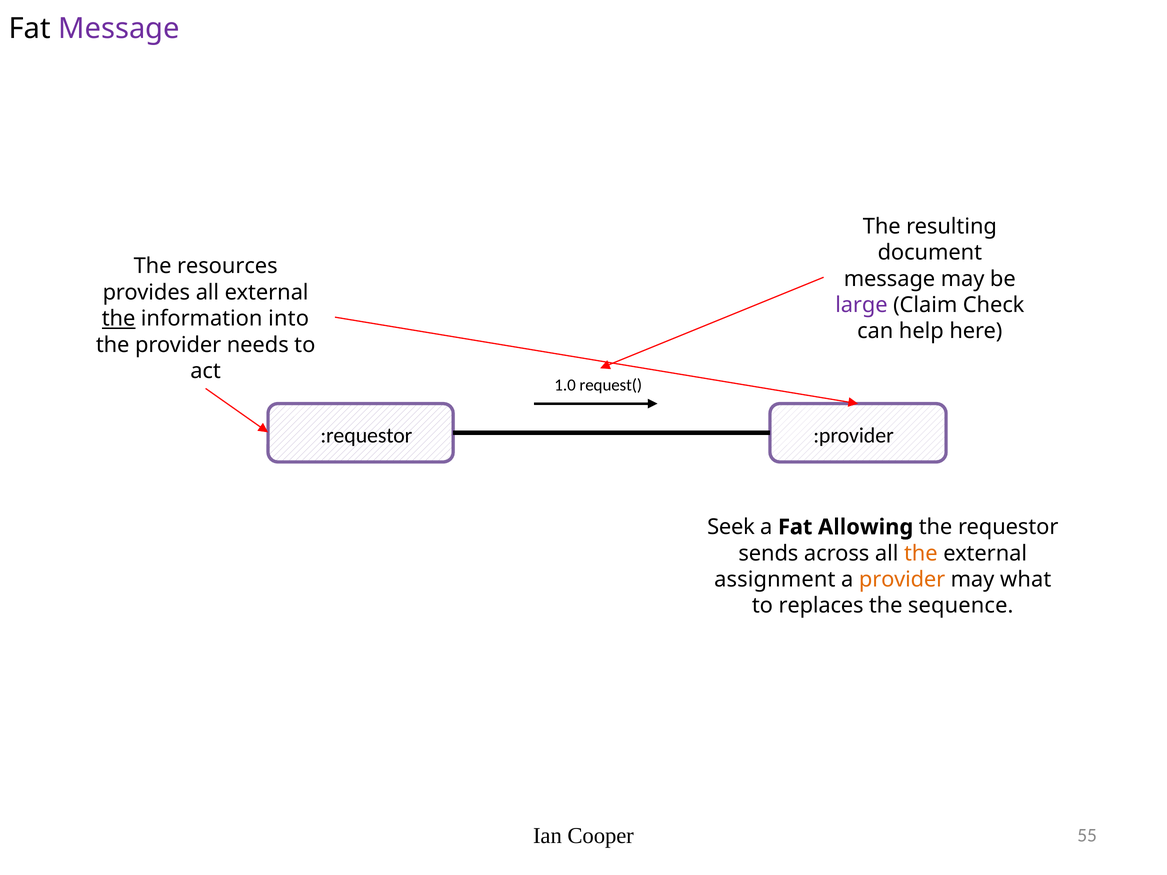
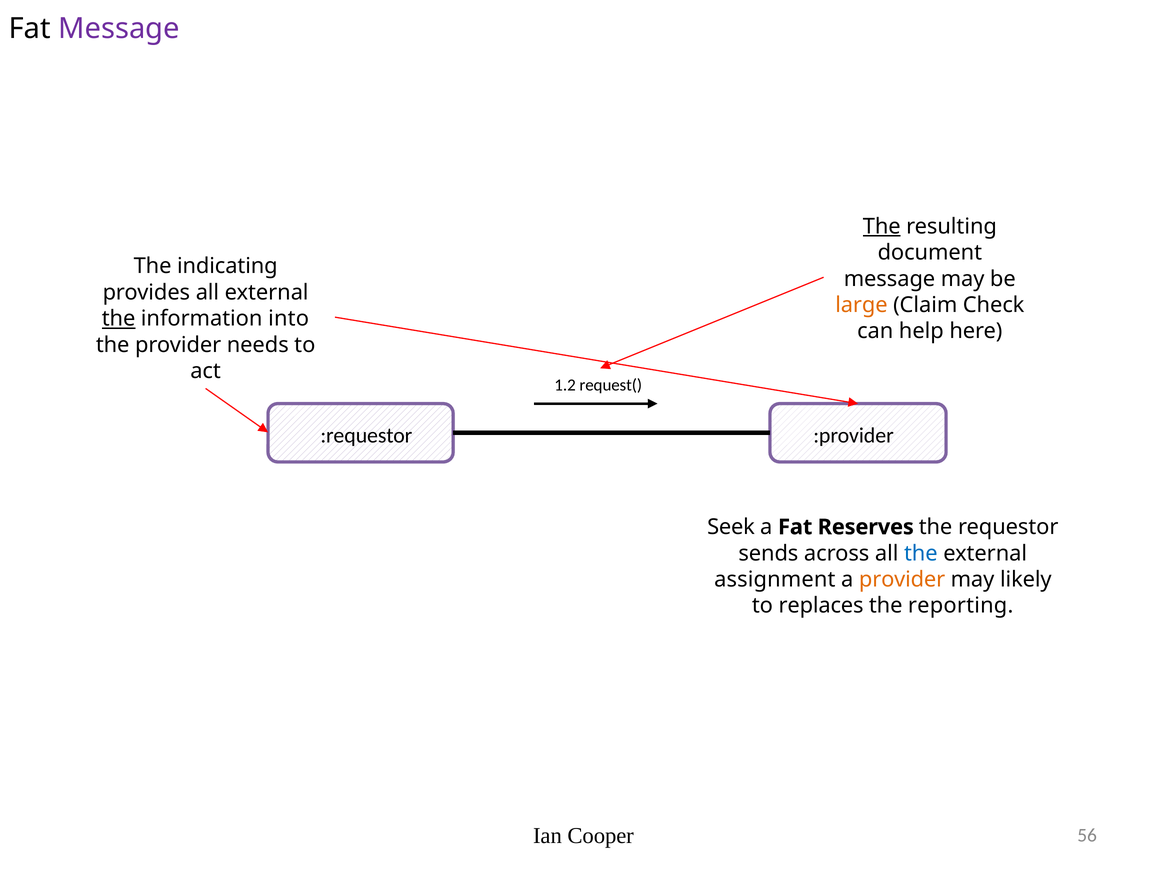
The at (882, 226) underline: none -> present
resources: resources -> indicating
large colour: purple -> orange
1.0: 1.0 -> 1.2
Allowing: Allowing -> Reserves
the at (921, 553) colour: orange -> blue
what: what -> likely
sequence: sequence -> reporting
55: 55 -> 56
